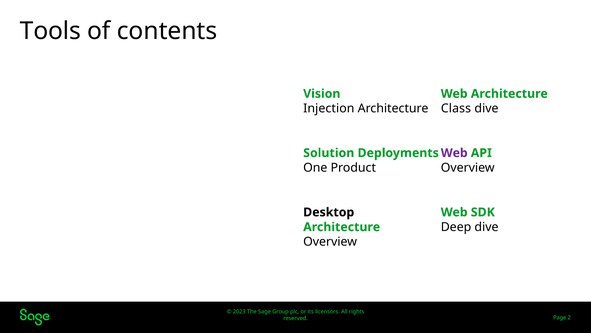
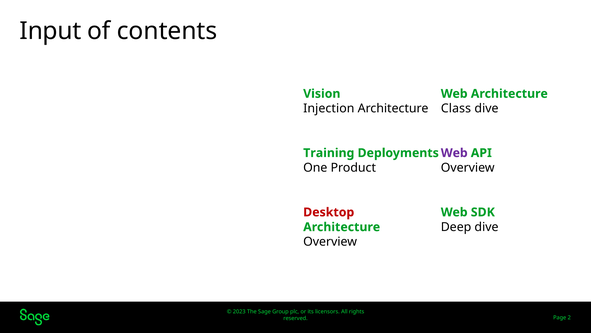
Tools: Tools -> Input
Solution: Solution -> Training
Desktop colour: black -> red
